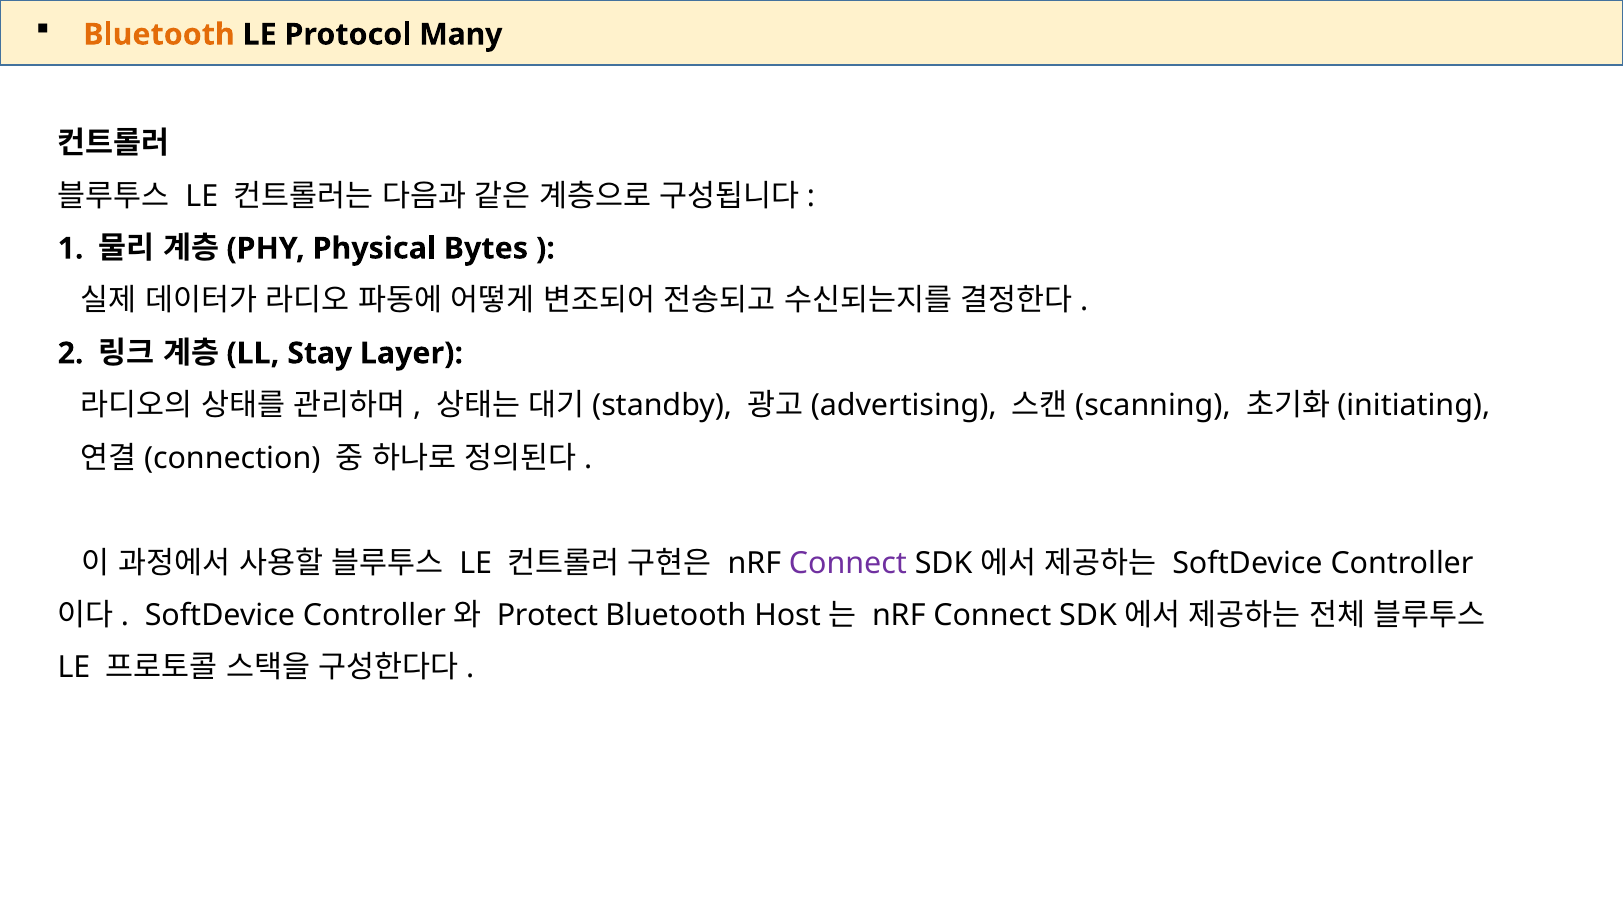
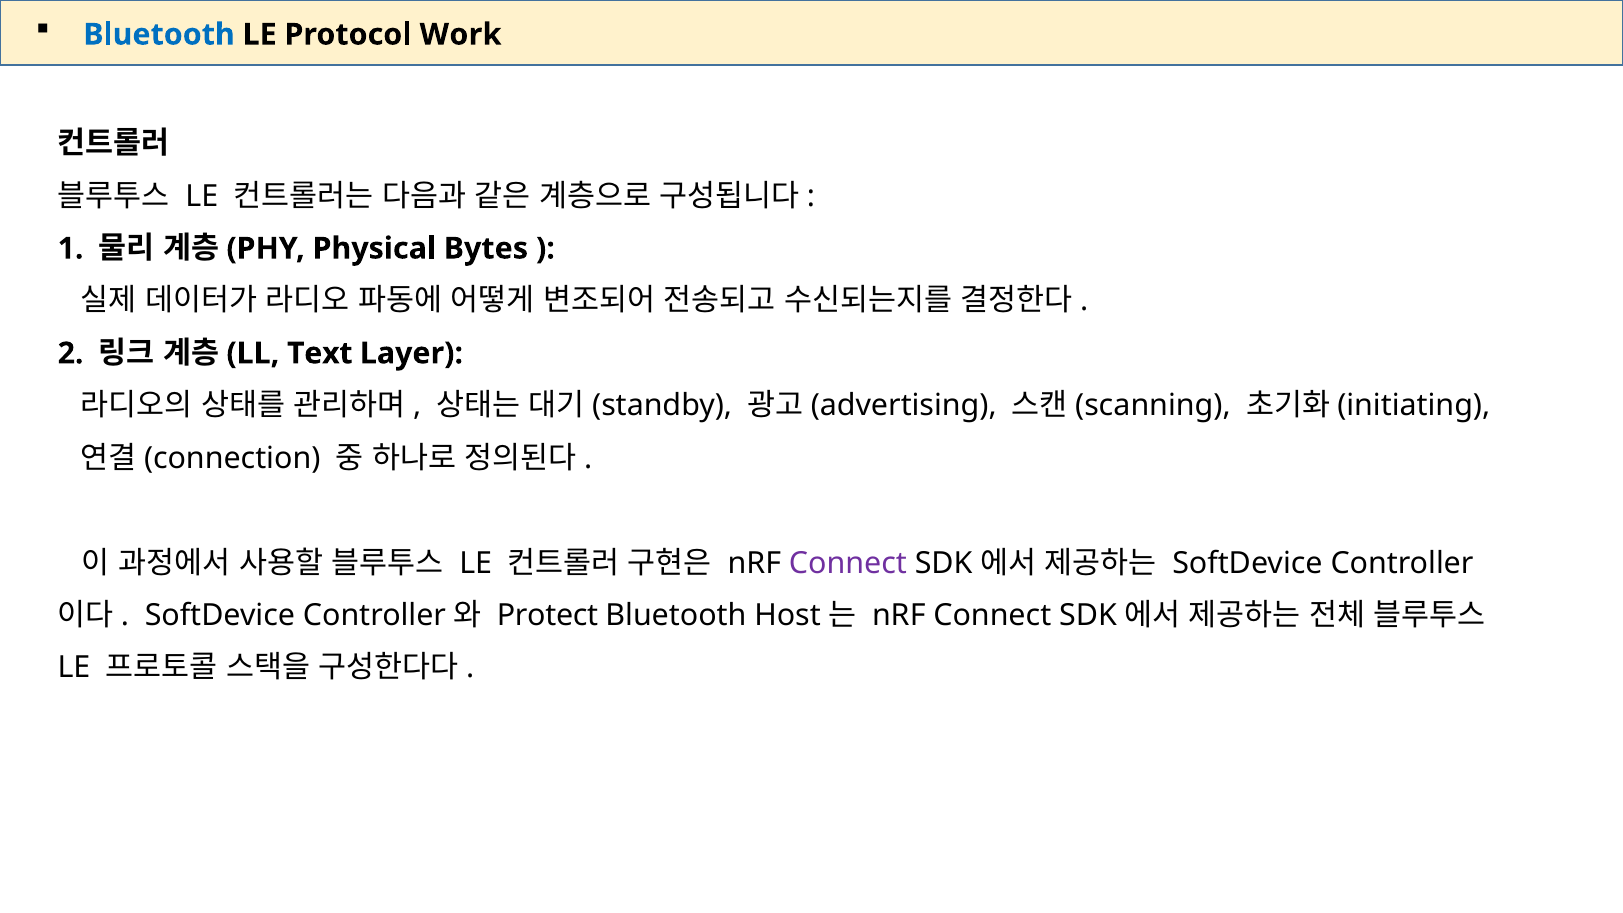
Bluetooth at (159, 35) colour: orange -> blue
Many: Many -> Work
Stay: Stay -> Text
